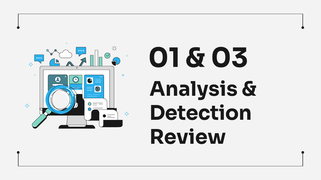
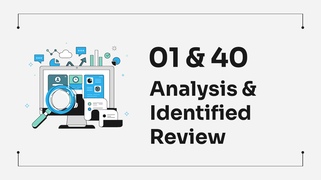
03: 03 -> 40
Detection: Detection -> Identified
